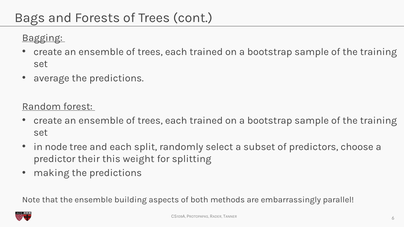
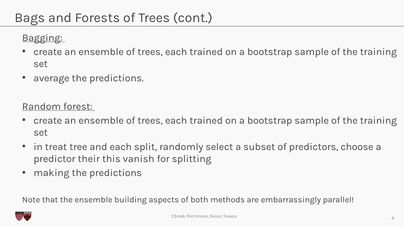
node: node -> treat
weight: weight -> vanish
